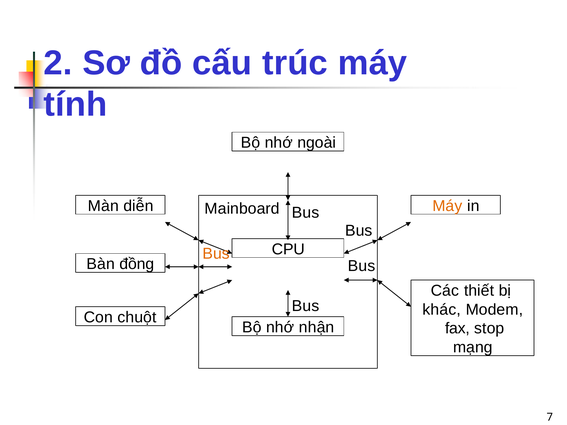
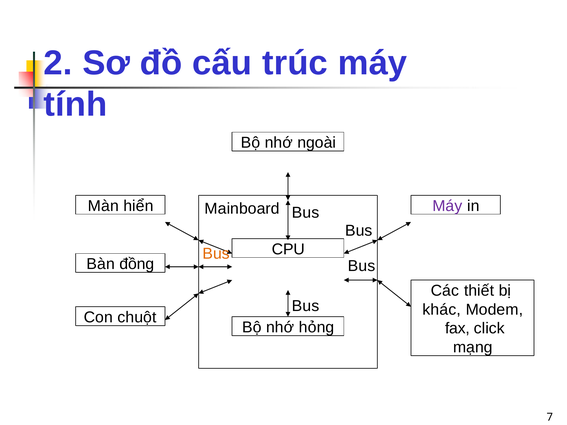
diễn: diễn -> hiển
Máy at (447, 206) colour: orange -> purple
nhận: nhận -> hỏng
stop: stop -> click
